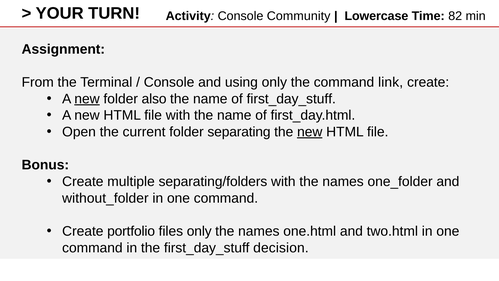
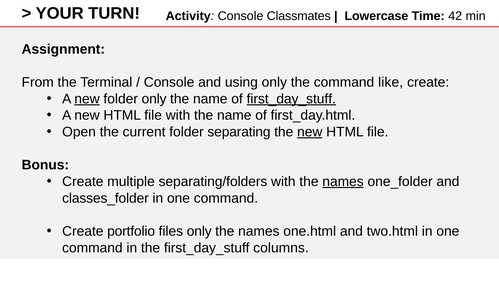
Community: Community -> Classmates
82: 82 -> 42
link: link -> like
folder also: also -> only
first_day_stuff at (291, 99) underline: none -> present
names at (343, 181) underline: none -> present
without_folder: without_folder -> classes_folder
decision: decision -> columns
